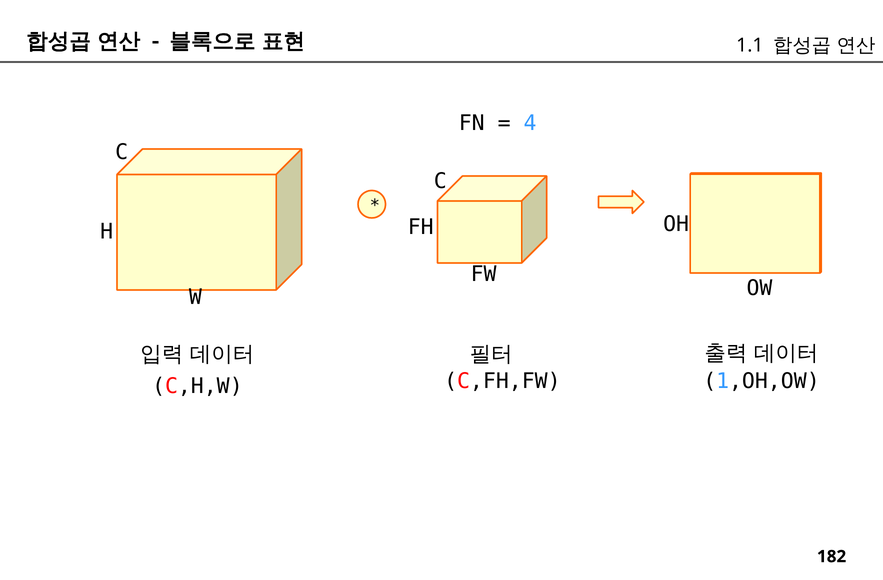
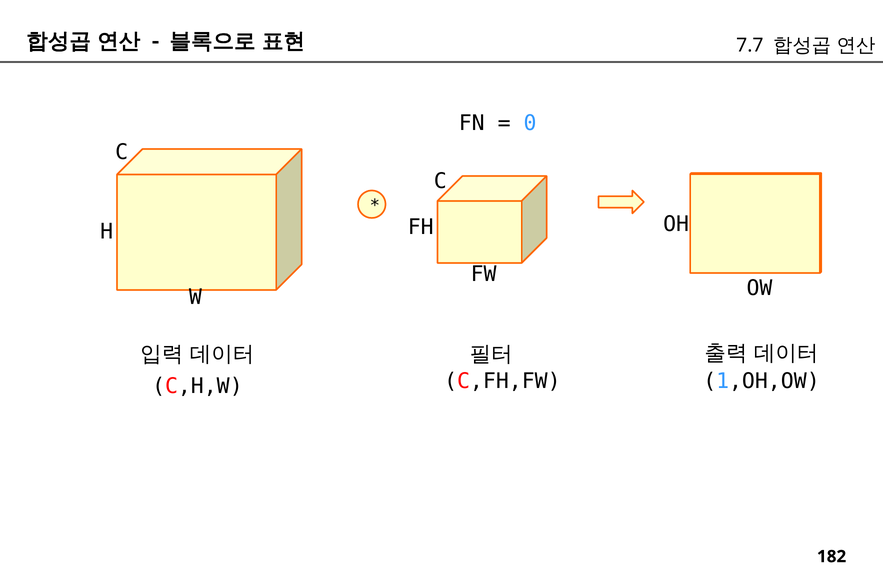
1.1: 1.1 -> 7.7
4: 4 -> 0
